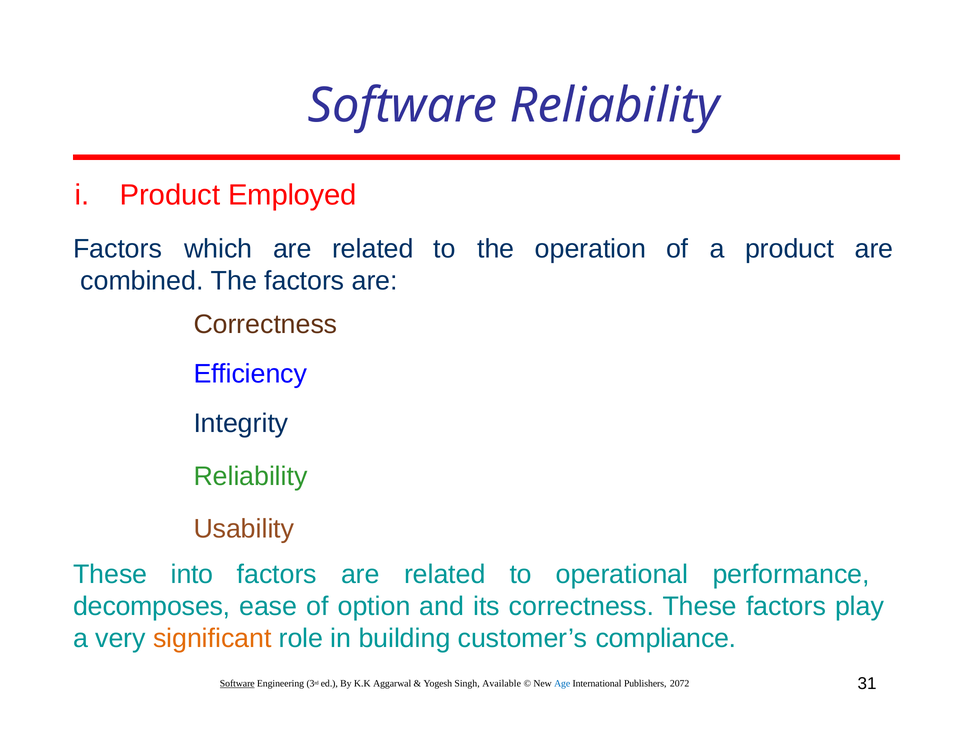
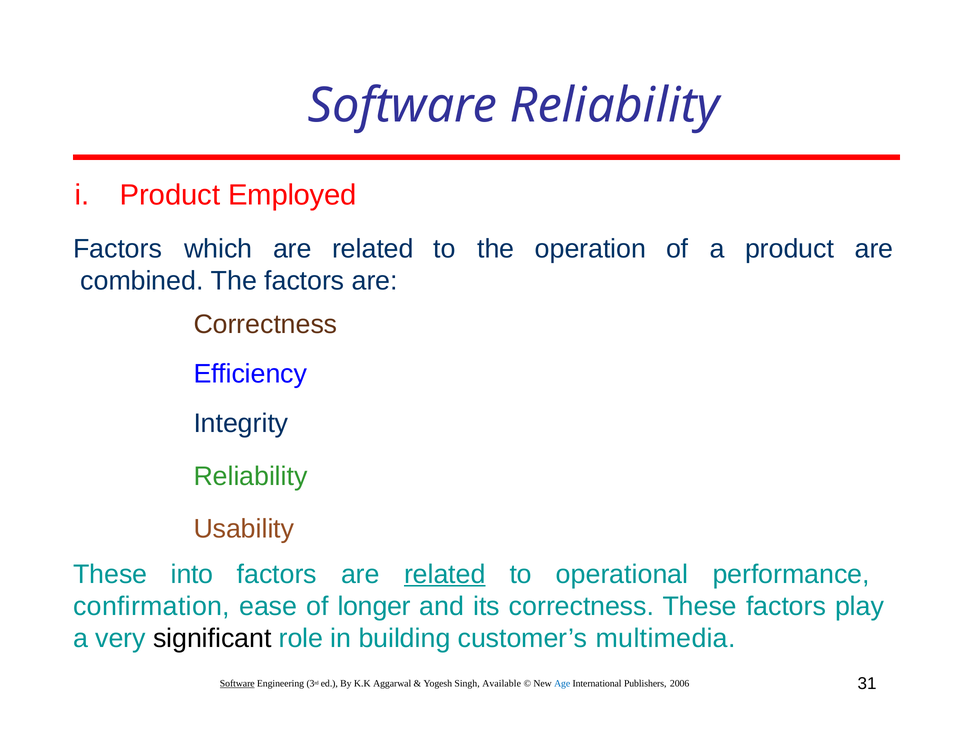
related at (445, 575) underline: none -> present
decomposes: decomposes -> confirmation
option: option -> longer
significant colour: orange -> black
compliance: compliance -> multimedia
2072: 2072 -> 2006
